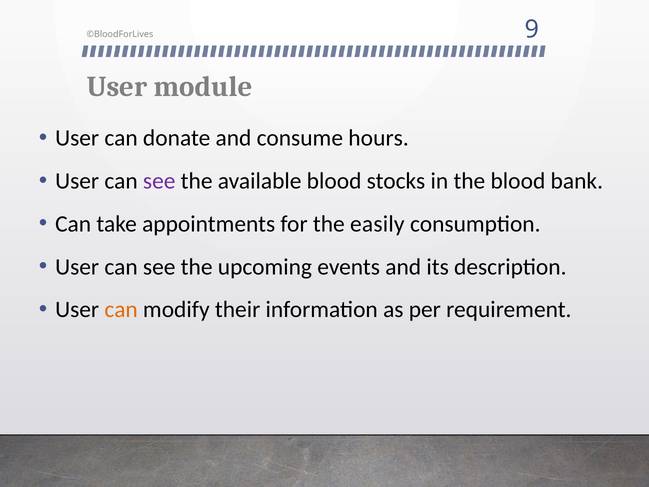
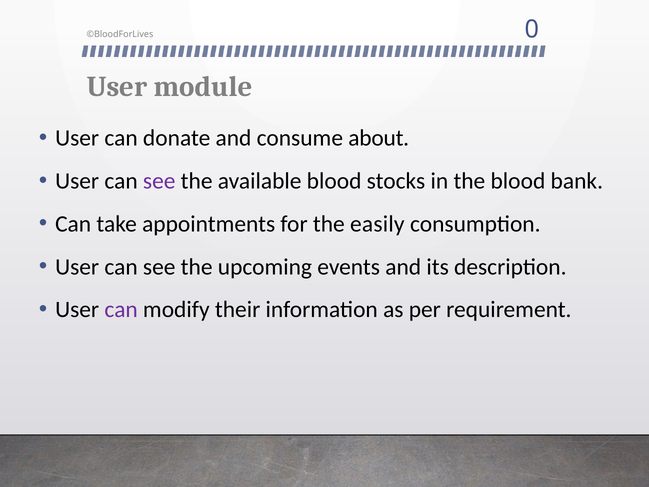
9: 9 -> 0
hours: hours -> about
can at (121, 309) colour: orange -> purple
